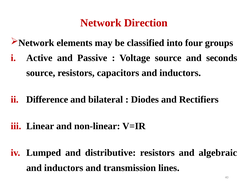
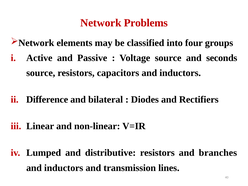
Direction: Direction -> Problems
algebraic: algebraic -> branches
